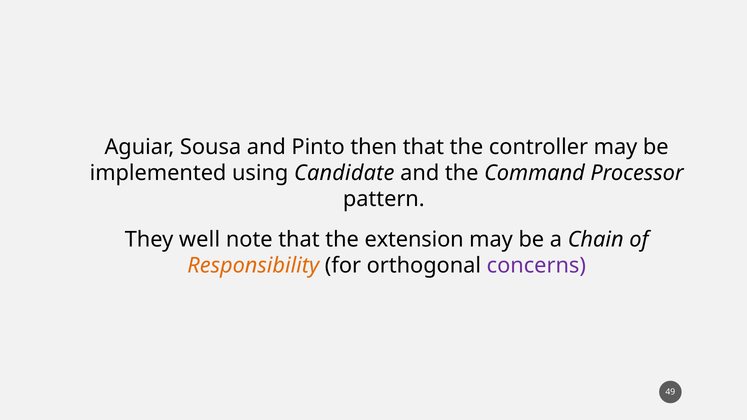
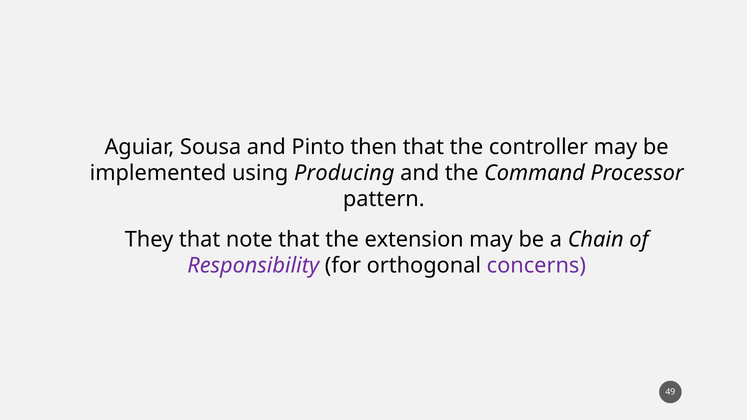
Candidate: Candidate -> Producing
They well: well -> that
Responsibility colour: orange -> purple
